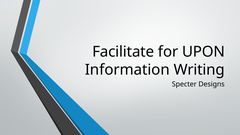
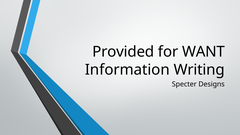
Facilitate: Facilitate -> Provided
UPON: UPON -> WANT
